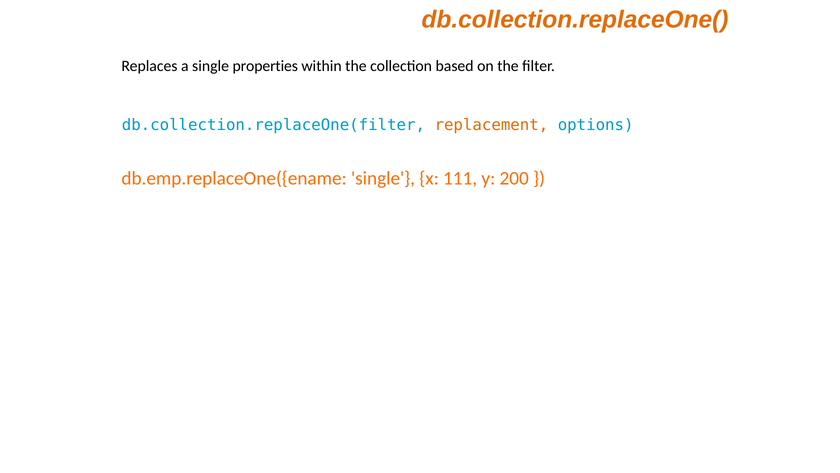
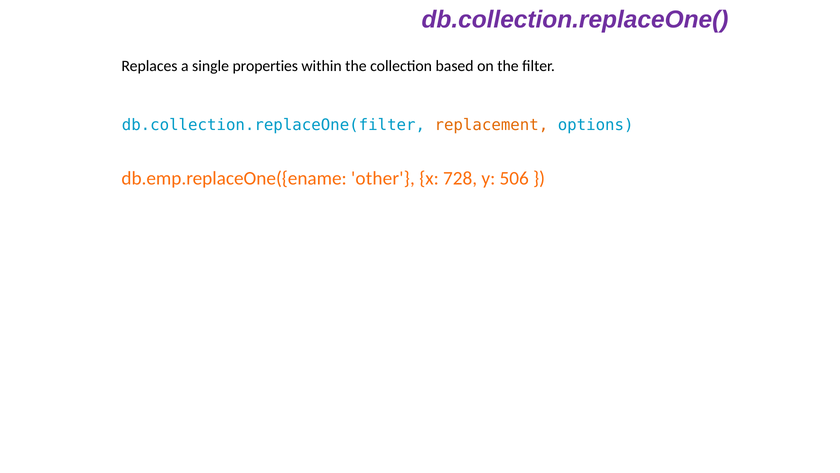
db.collection.replaceOne( colour: orange -> purple
db.emp.replaceOne({ename single: single -> other
111: 111 -> 728
200: 200 -> 506
